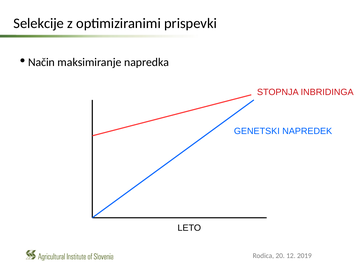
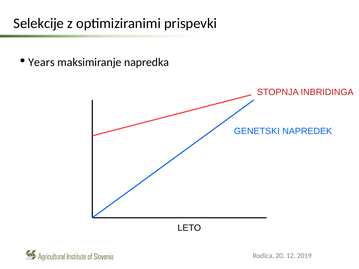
Način: Način -> Years
